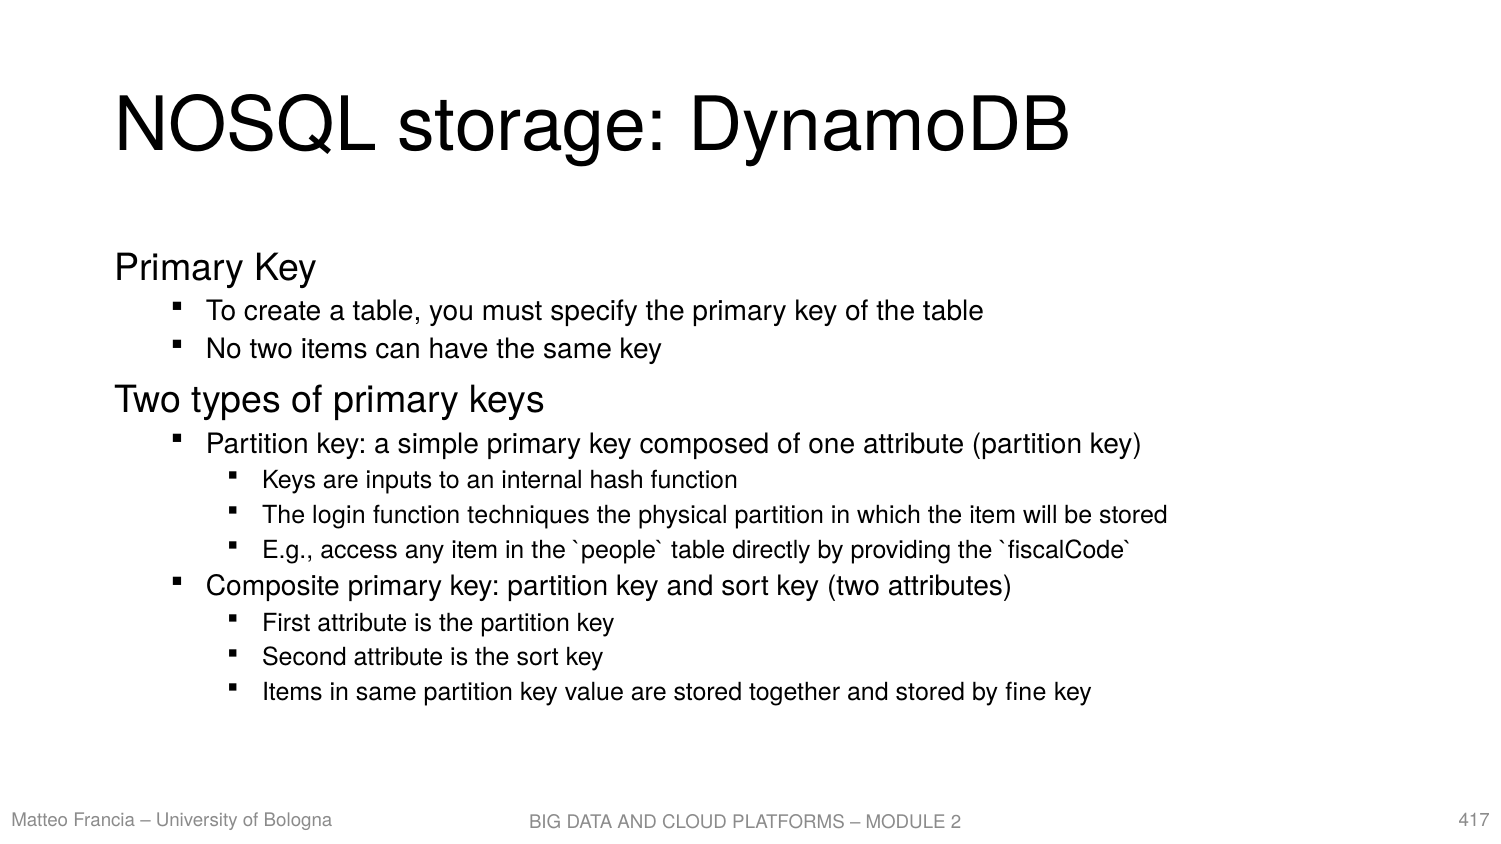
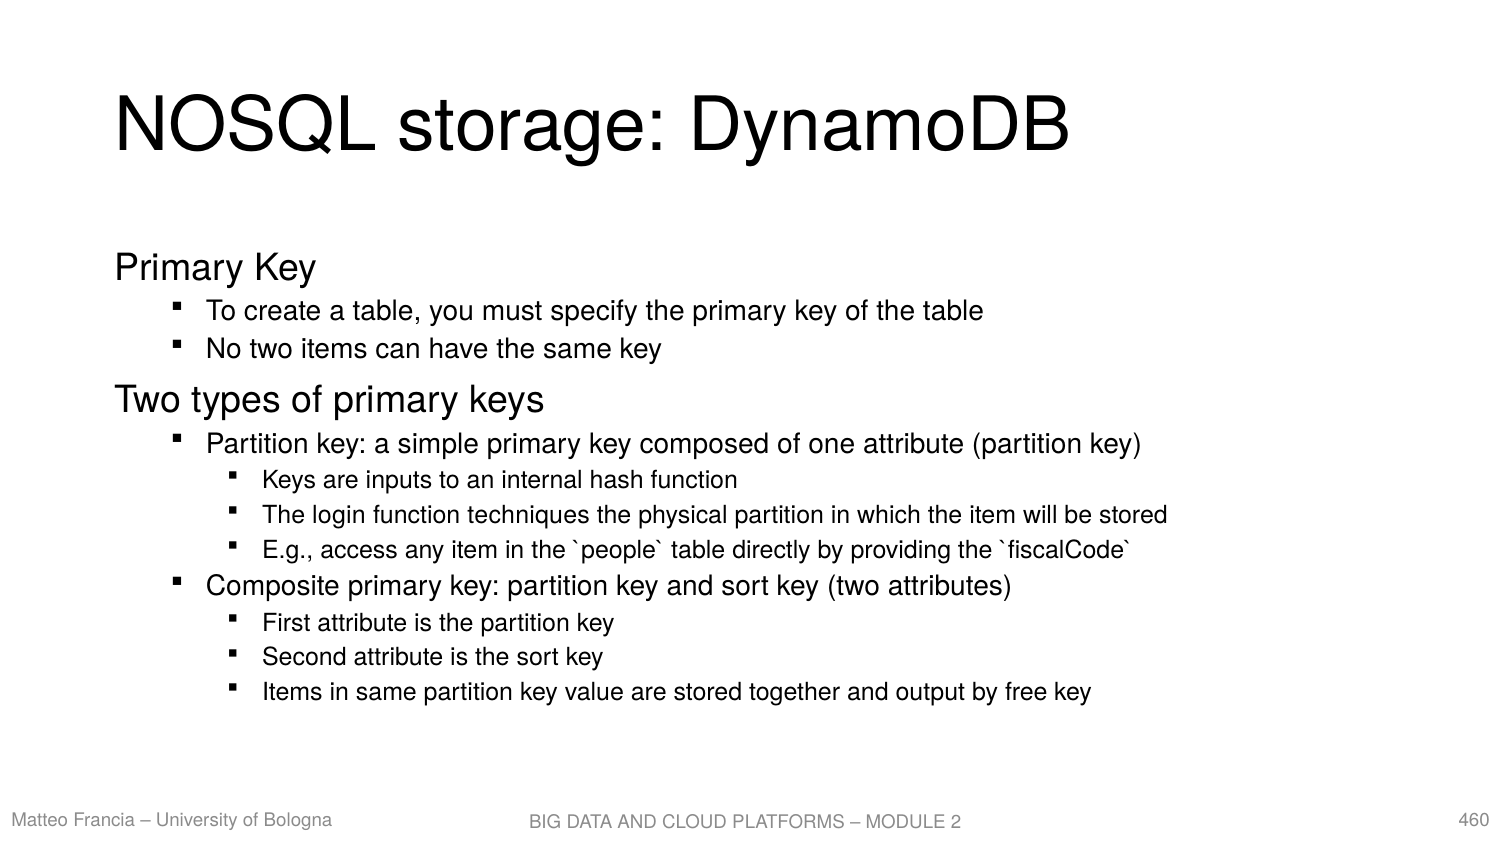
and stored: stored -> output
fine: fine -> free
417: 417 -> 460
